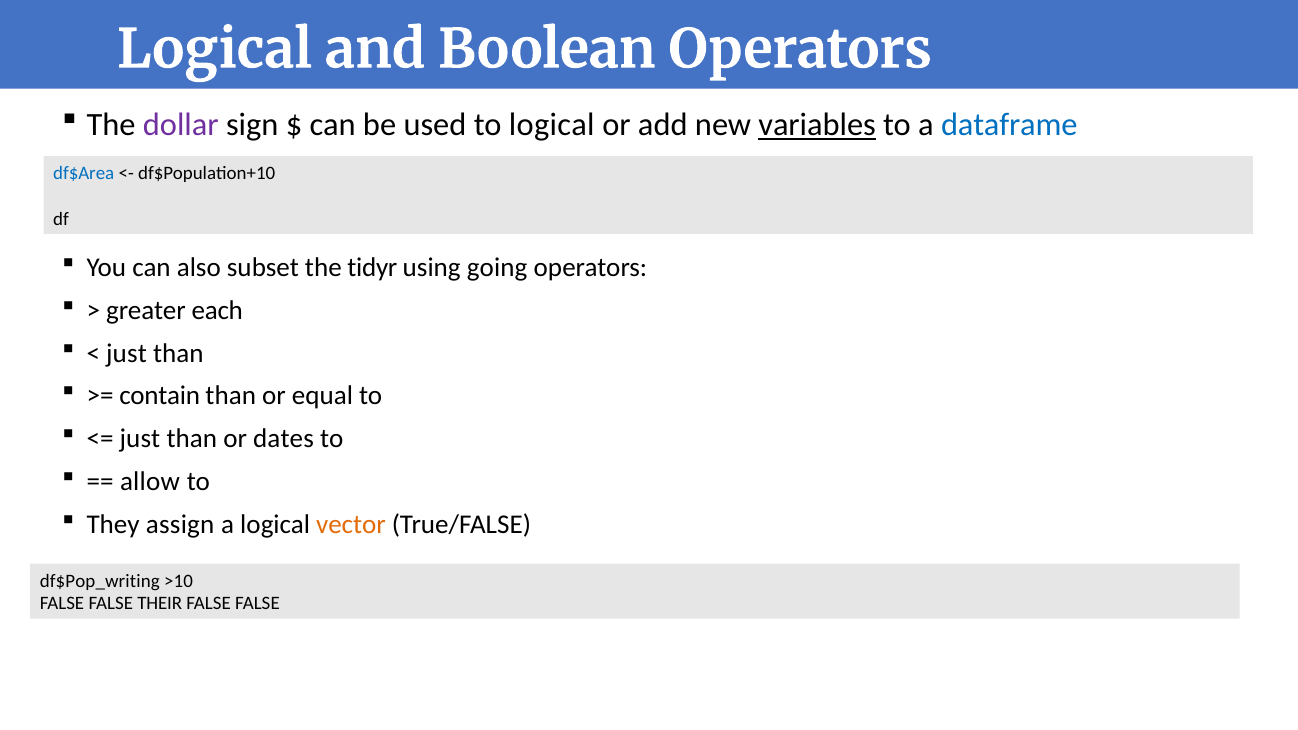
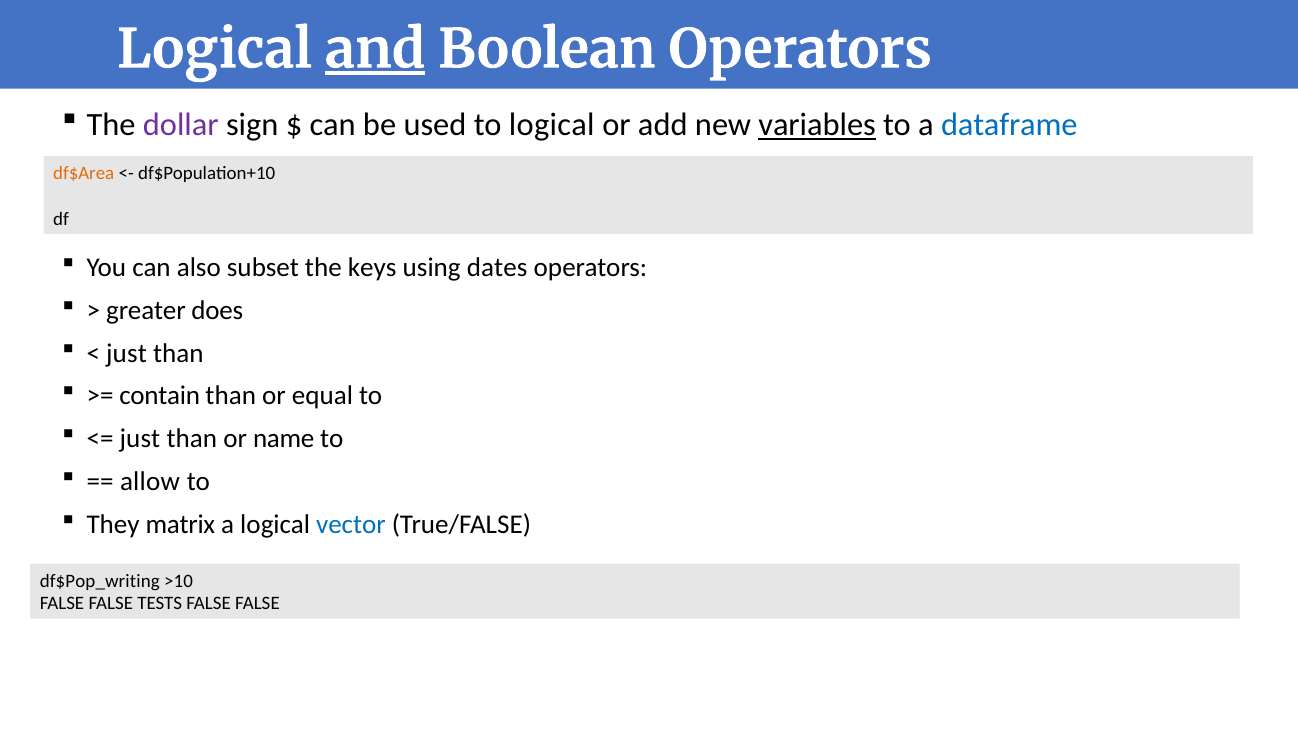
and underline: none -> present
df$Area colour: blue -> orange
tidyr: tidyr -> keys
going: going -> dates
each: each -> does
dates: dates -> name
assign: assign -> matrix
vector colour: orange -> blue
THEIR: THEIR -> TESTS
